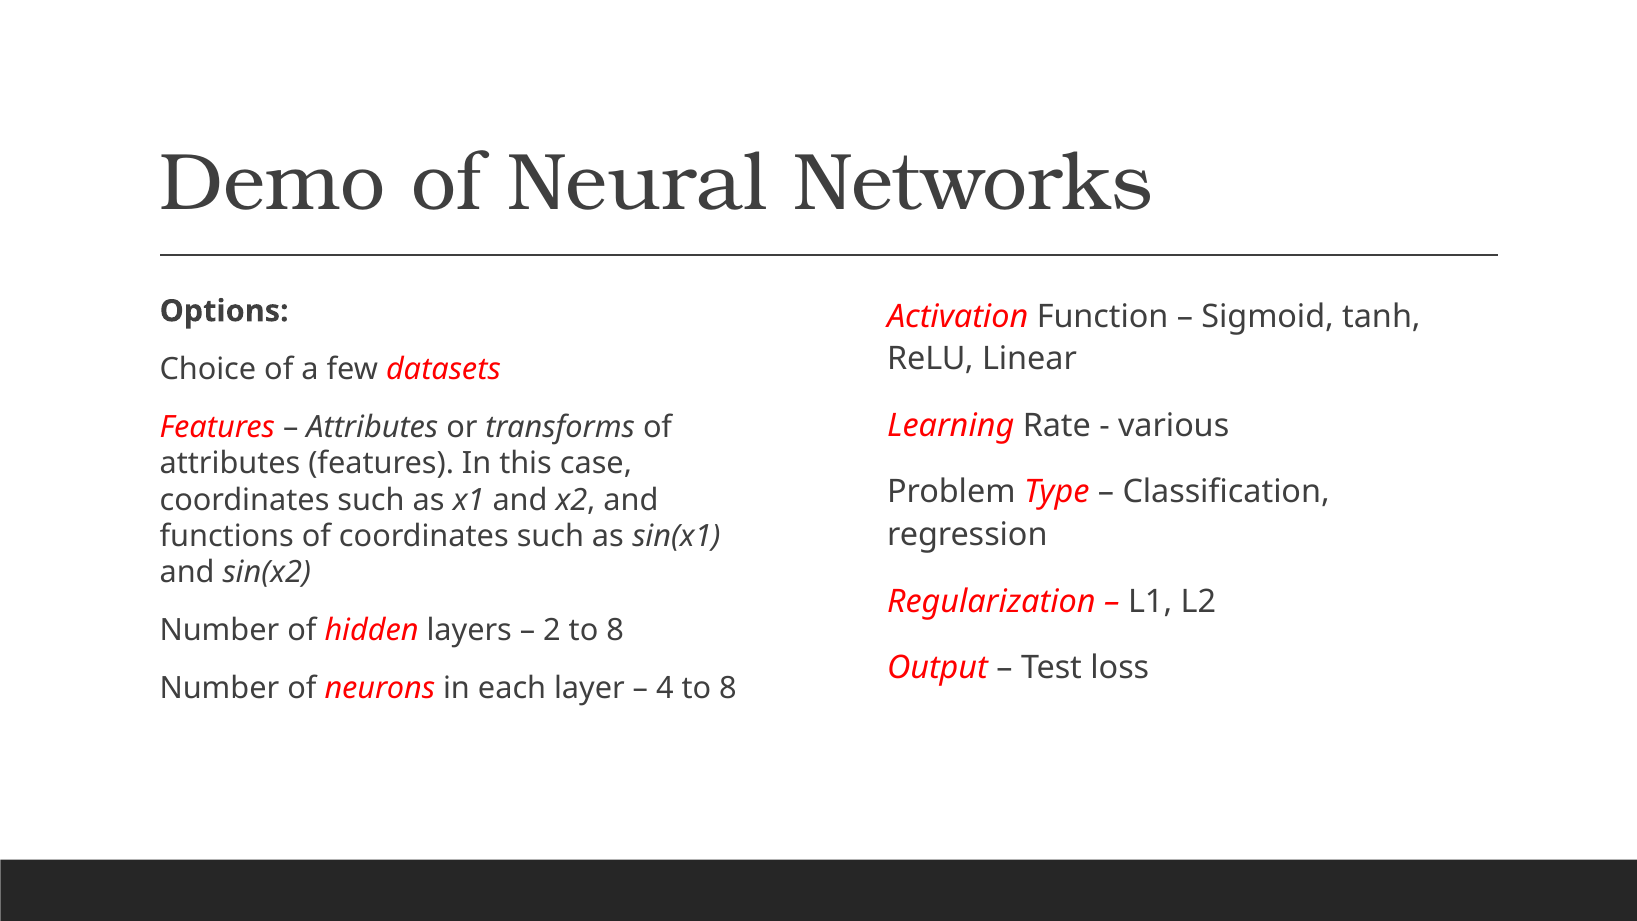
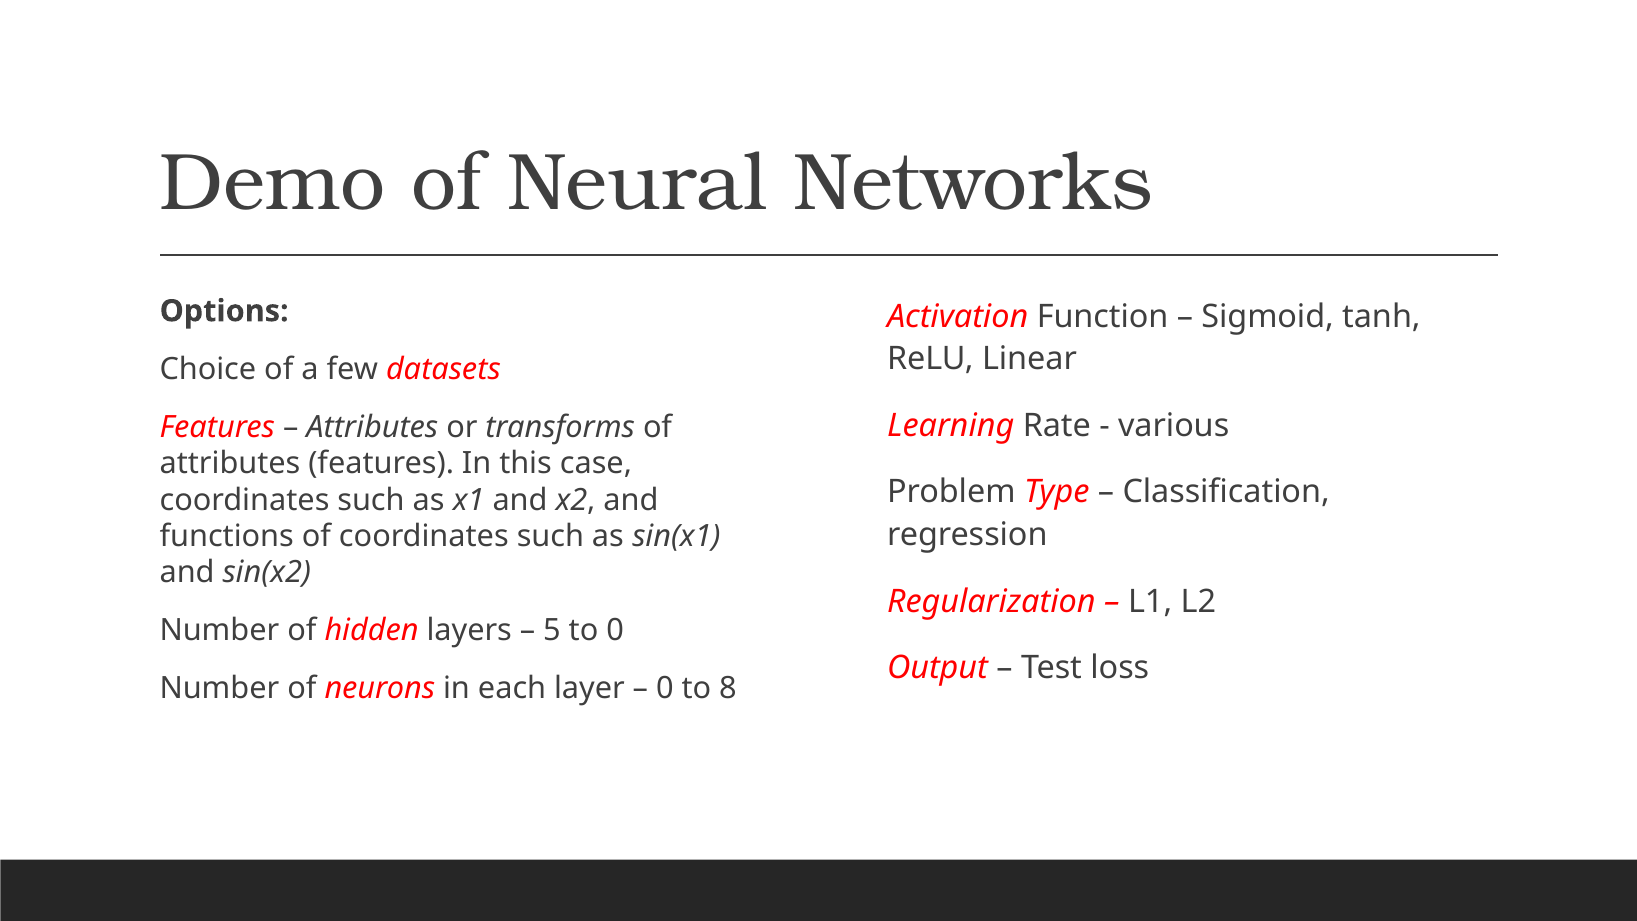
2: 2 -> 5
8 at (615, 631): 8 -> 0
4 at (665, 688): 4 -> 0
